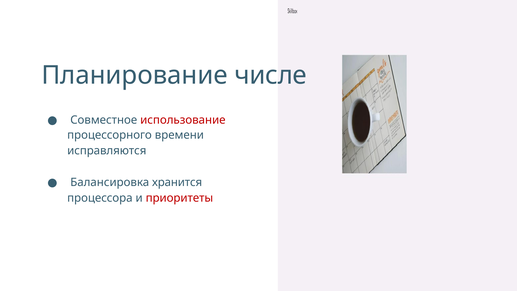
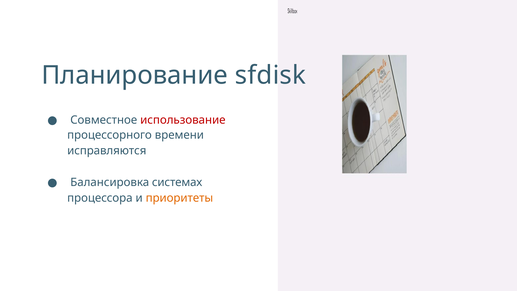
числе: числе -> sfdisk
хранится: хранится -> системах
приоритеты colour: red -> orange
